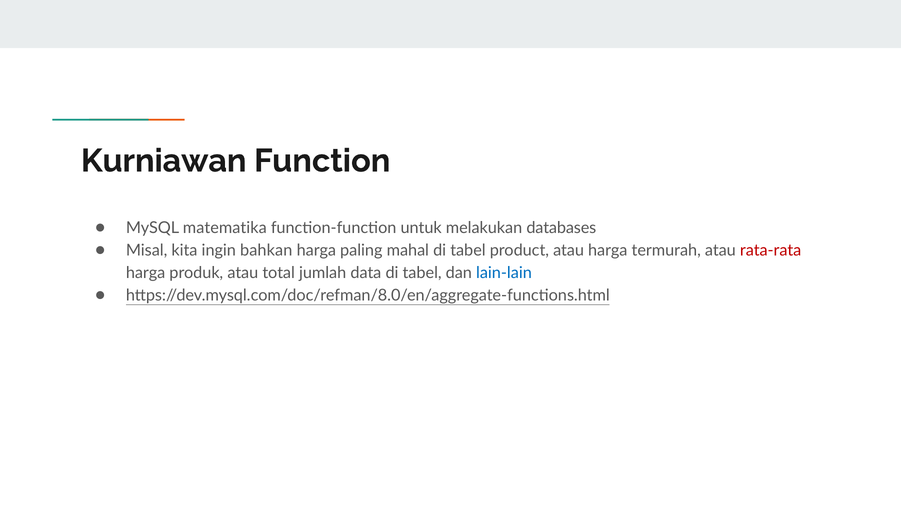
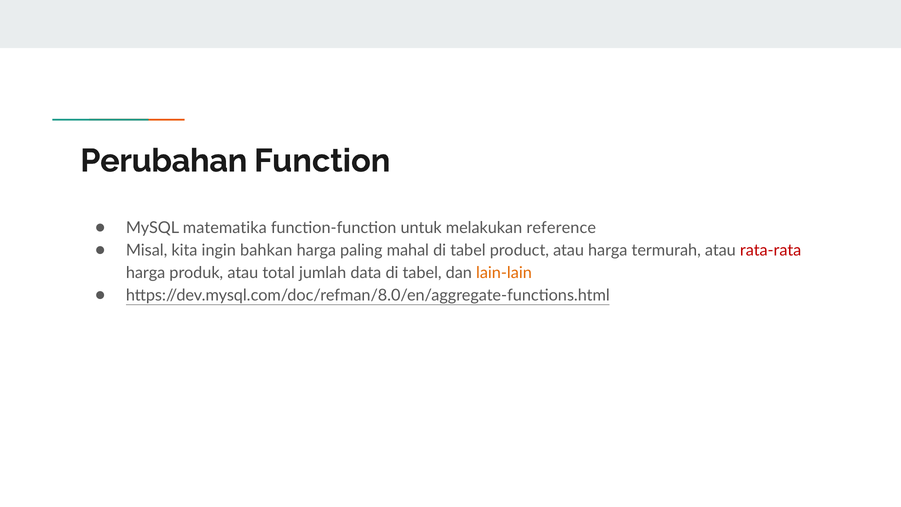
Kurniawan: Kurniawan -> Perubahan
databases: databases -> reference
lain-lain colour: blue -> orange
